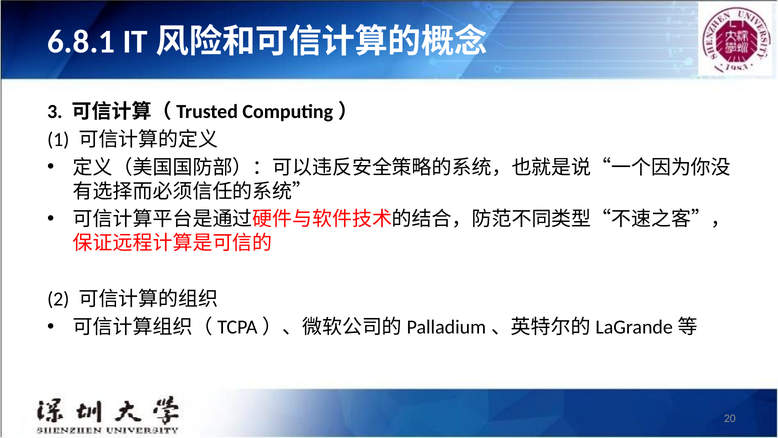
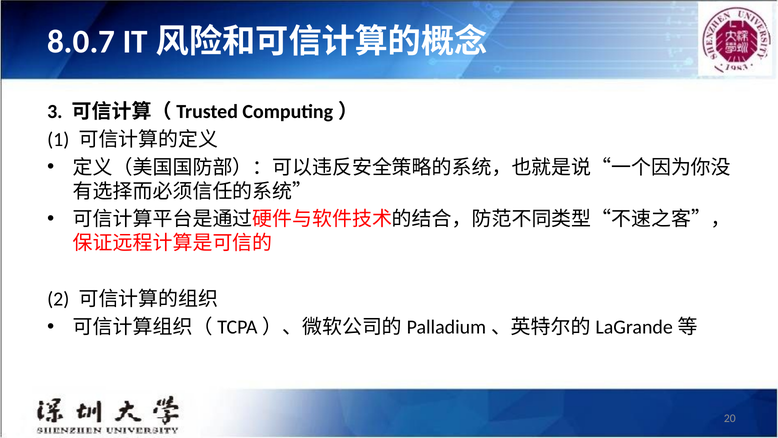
6.8.1: 6.8.1 -> 8.0.7
